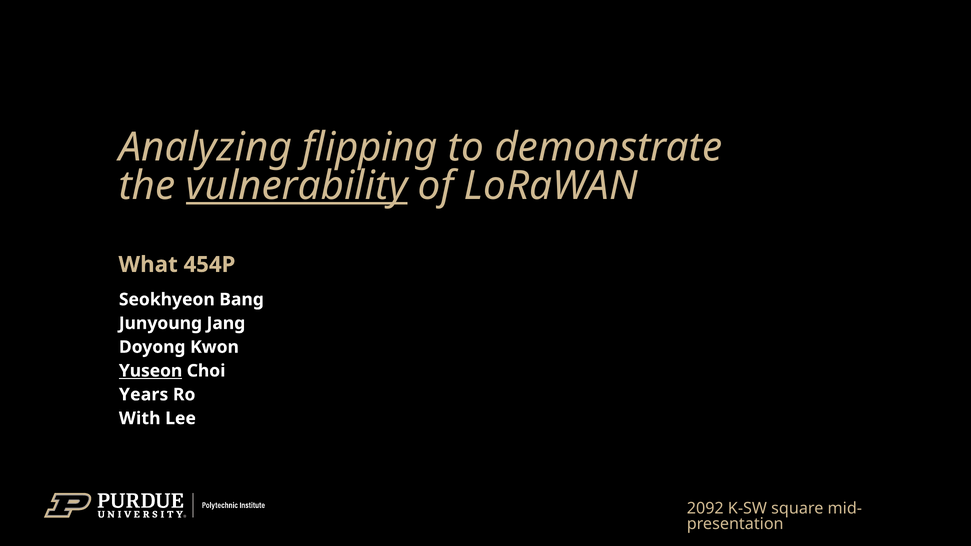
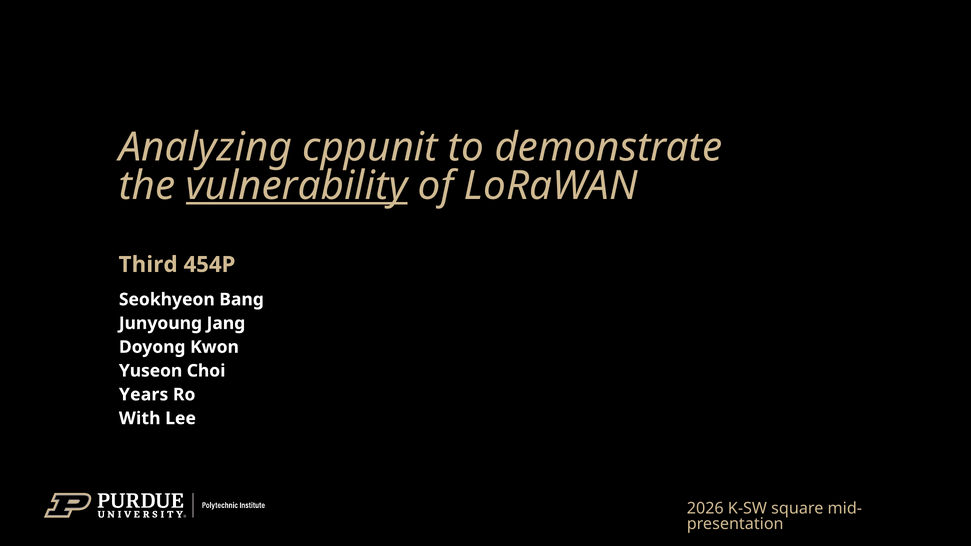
flipping: flipping -> cppunit
What: What -> Third
Yuseon underline: present -> none
2092: 2092 -> 2026
